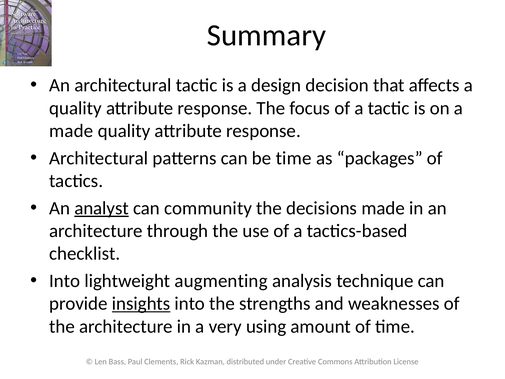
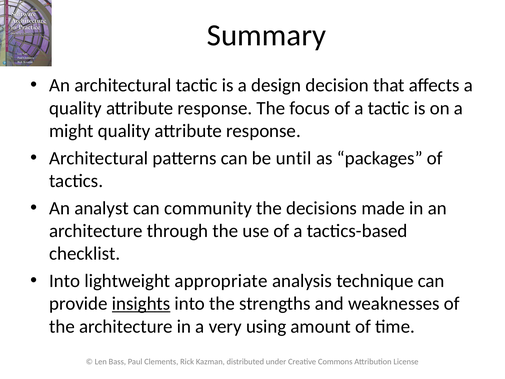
made at (71, 131): made -> might
be time: time -> until
analyst underline: present -> none
augmenting: augmenting -> appropriate
